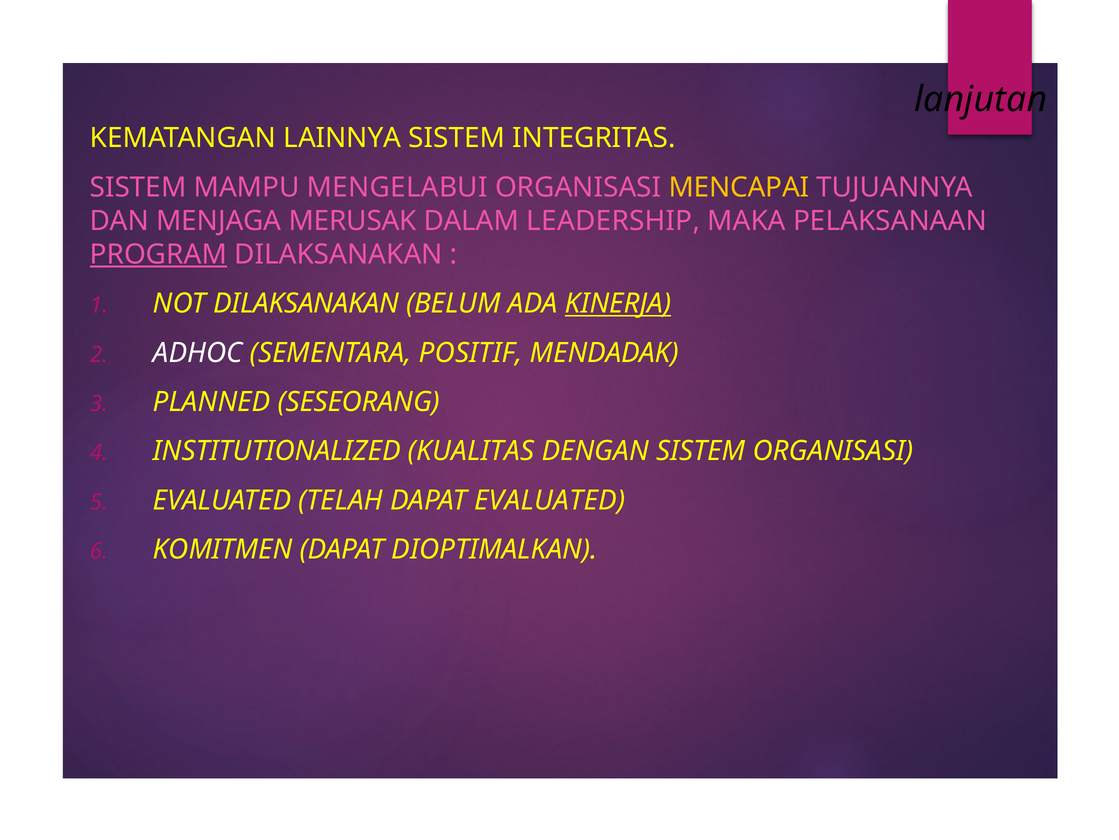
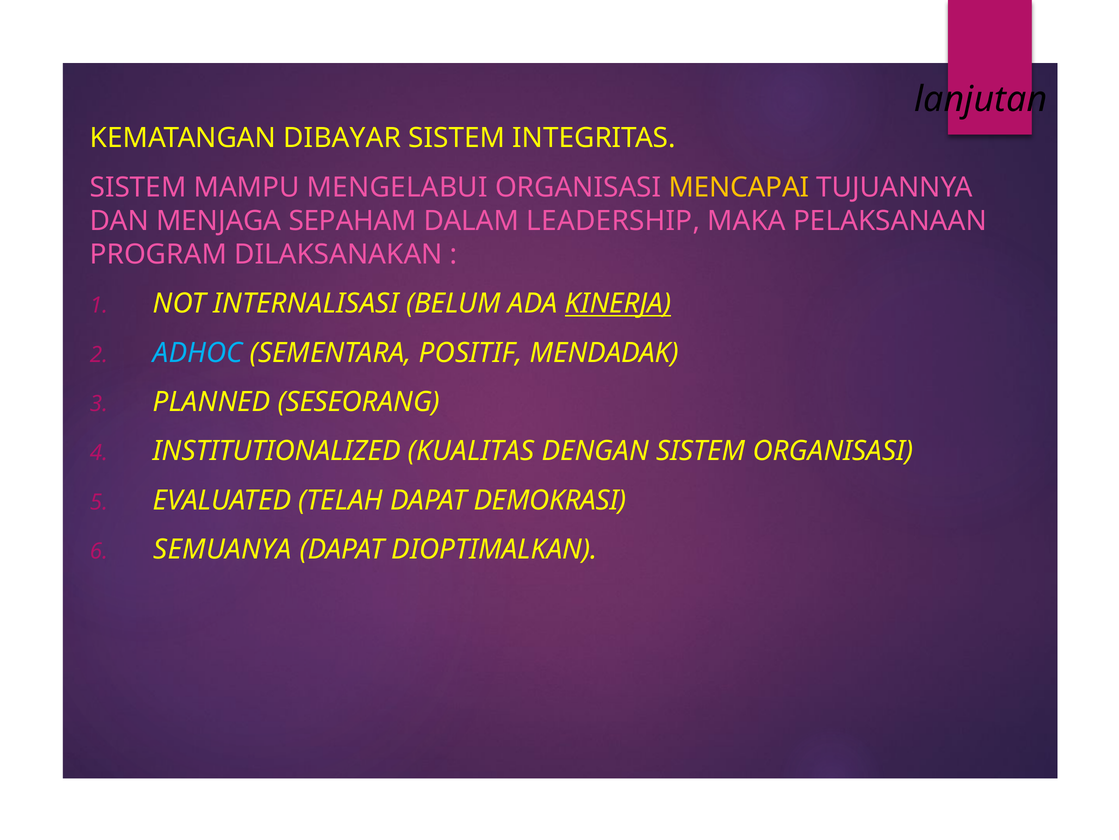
LAINNYA: LAINNYA -> DIBAYAR
MERUSAK: MERUSAK -> SEPAHAM
PROGRAM underline: present -> none
NOT DILAKSANAKAN: DILAKSANAKAN -> INTERNALISASI
ADHOC colour: white -> light blue
DAPAT EVALUATED: EVALUATED -> DEMOKRASI
KOMITMEN: KOMITMEN -> SEMUANYA
